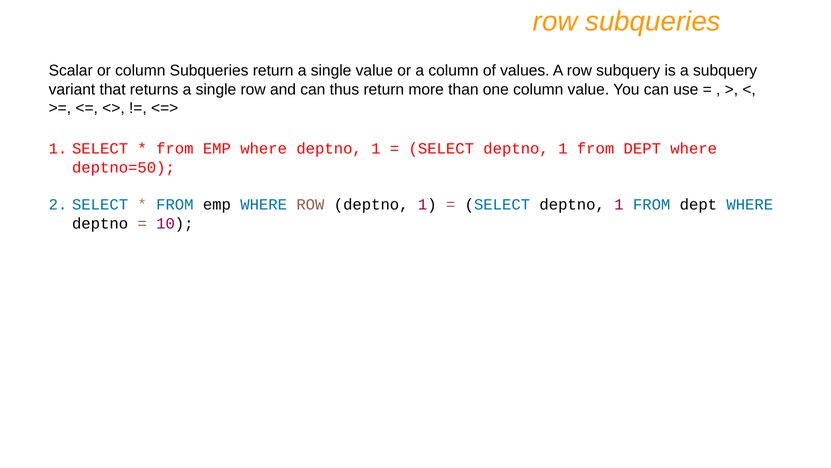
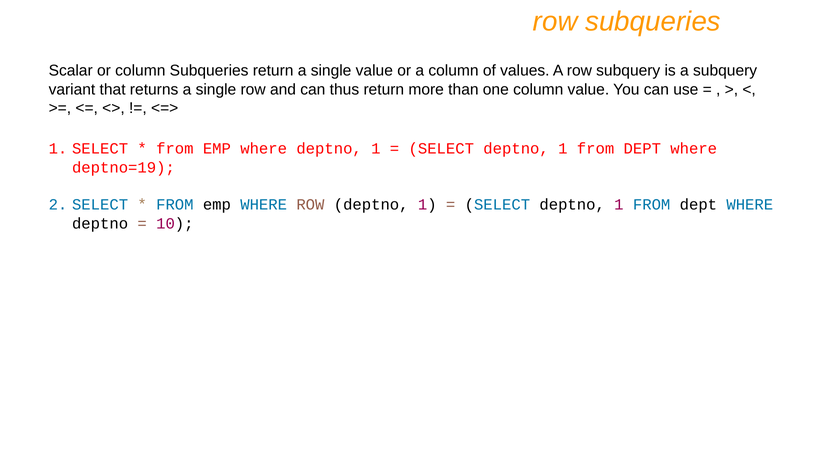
deptno=50: deptno=50 -> deptno=19
